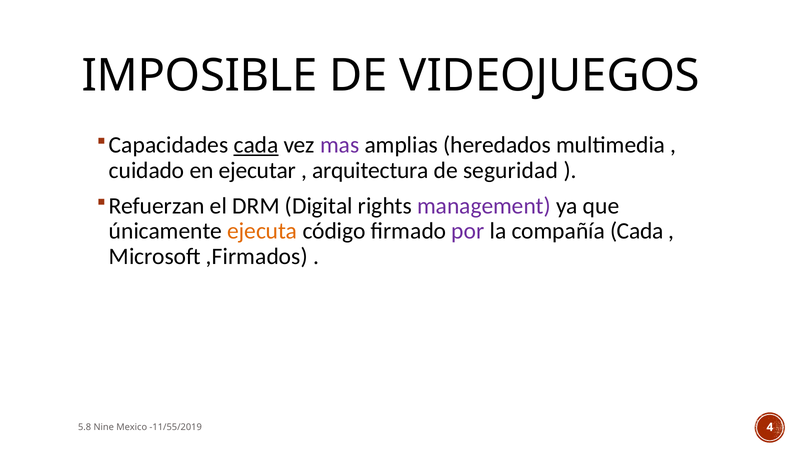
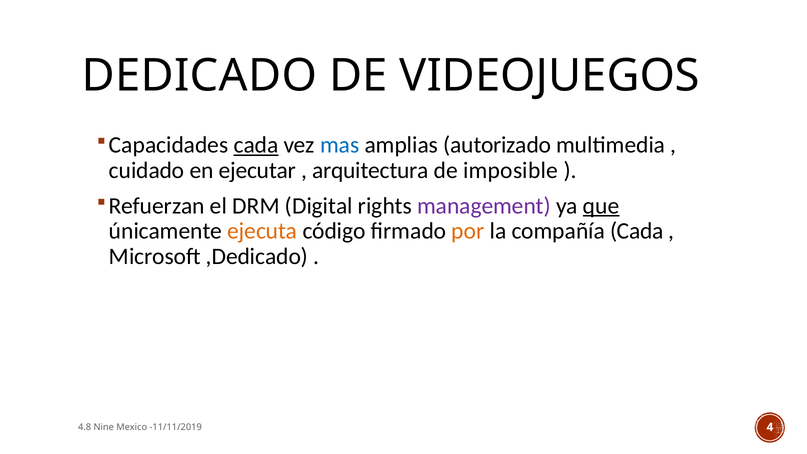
IMPOSIBLE: IMPOSIBLE -> DEDICADO
mas colour: purple -> blue
heredados: heredados -> autorizado
seguridad: seguridad -> imposible
que underline: none -> present
por colour: purple -> orange
,Firmados: ,Firmados -> ,Dedicado
5.8: 5.8 -> 4.8
-11/55/2019: -11/55/2019 -> -11/11/2019
